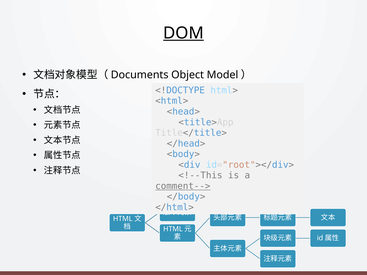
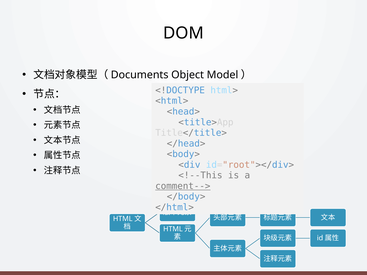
DOM underline: present -> none
